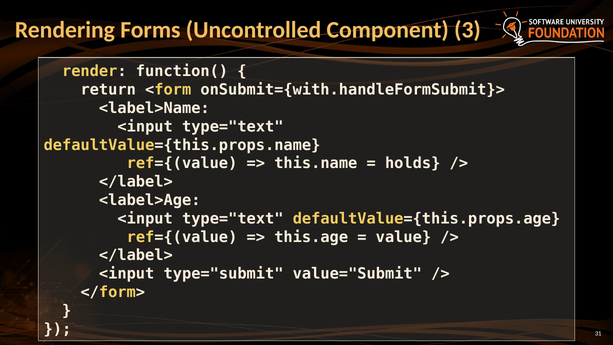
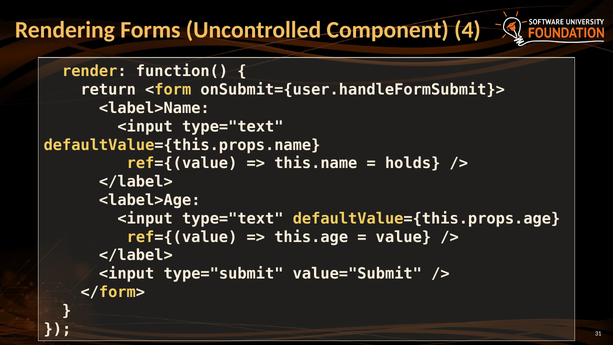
3: 3 -> 4
onSubmit={with.handleFormSubmit}>: onSubmit={with.handleFormSubmit}> -> onSubmit={user.handleFormSubmit}>
